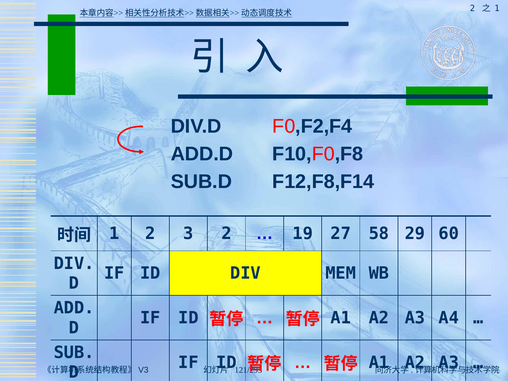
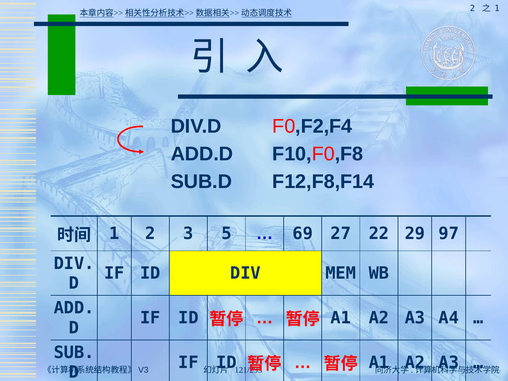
3 2: 2 -> 5
19: 19 -> 69
58: 58 -> 22
60: 60 -> 97
